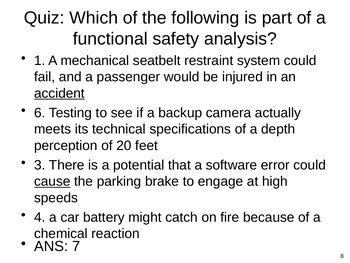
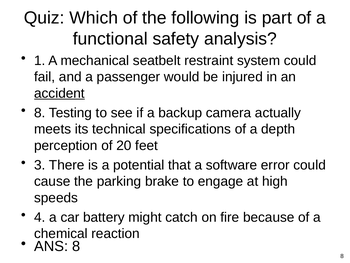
6 at (40, 113): 6 -> 8
cause underline: present -> none
ANS 7: 7 -> 8
